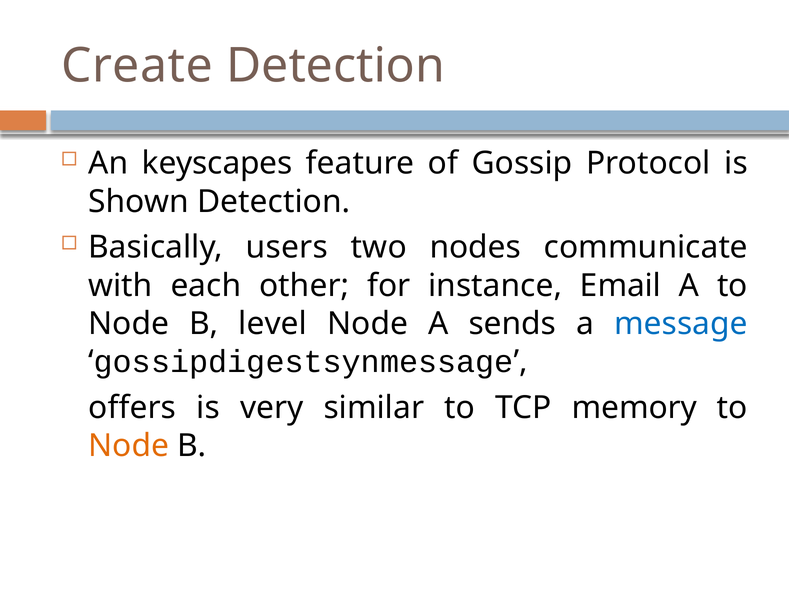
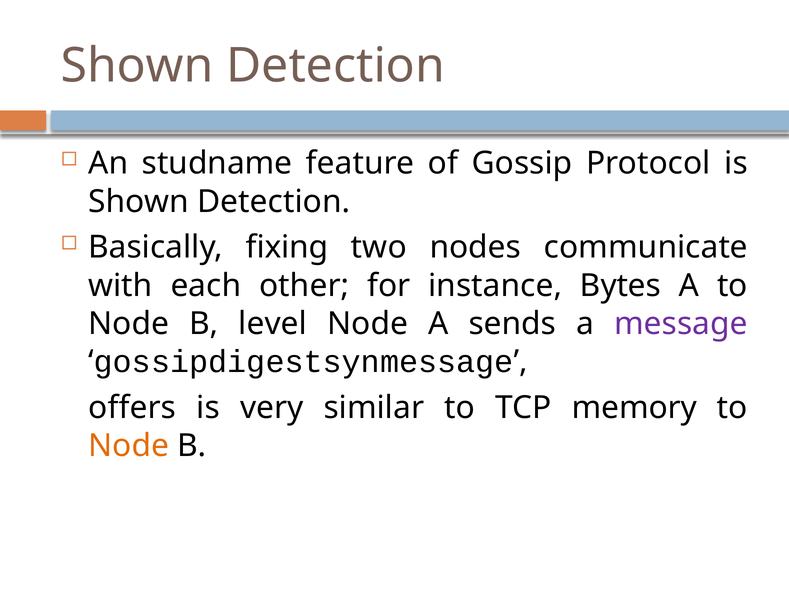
Create at (137, 66): Create -> Shown
keyscapes: keyscapes -> studname
users: users -> fixing
Email: Email -> Bytes
message colour: blue -> purple
